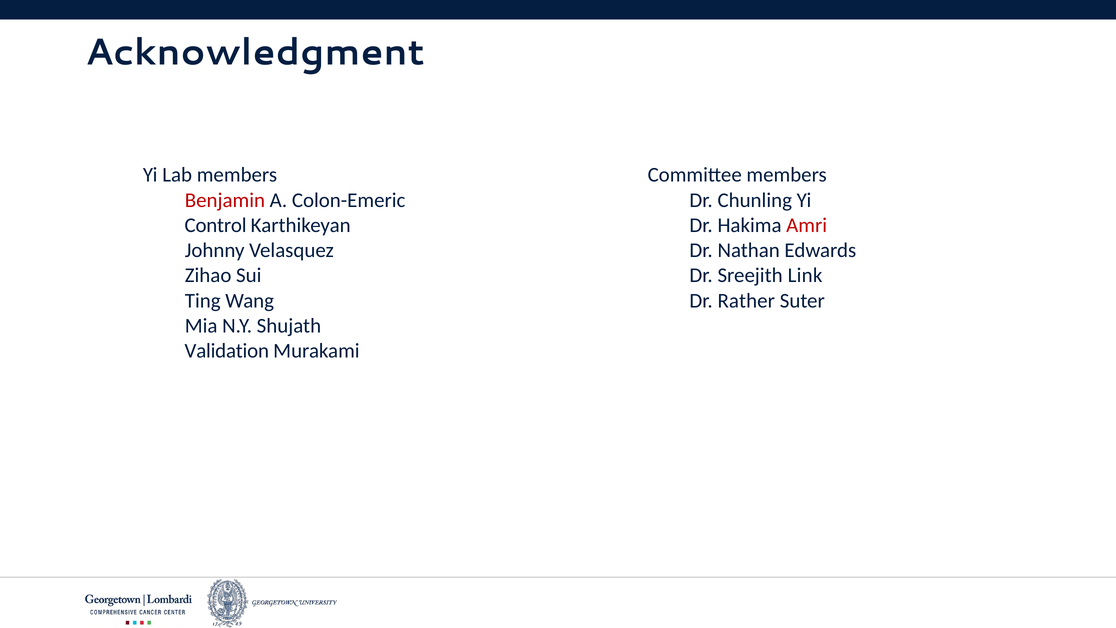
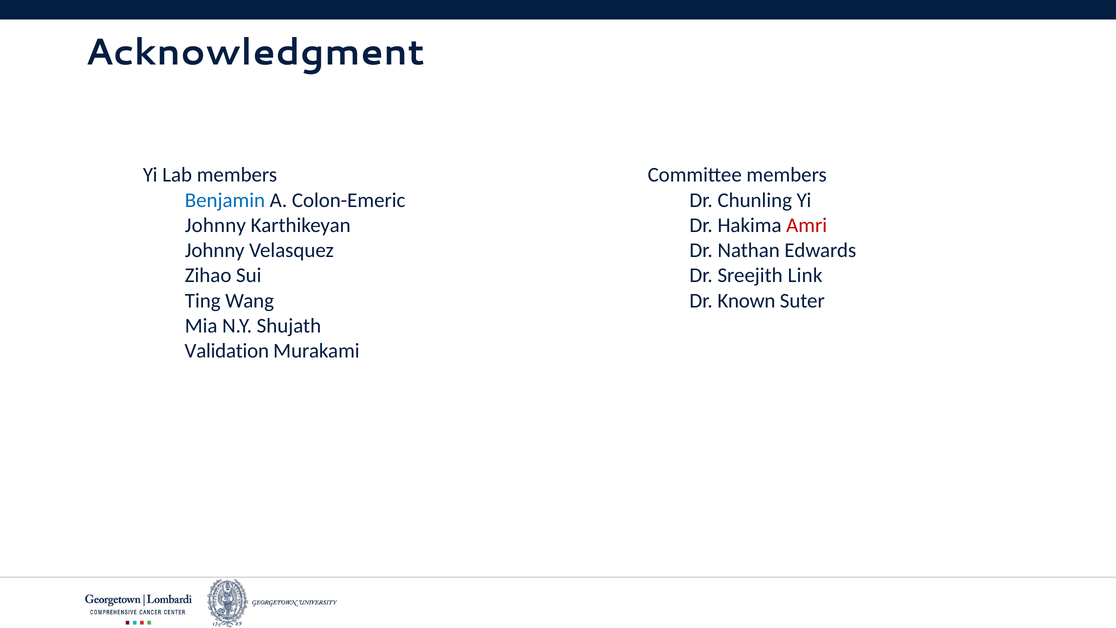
Benjamin colour: red -> blue
Control at (216, 225): Control -> Johnny
Rather: Rather -> Known
